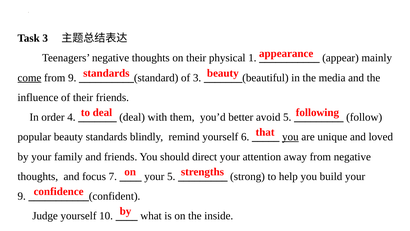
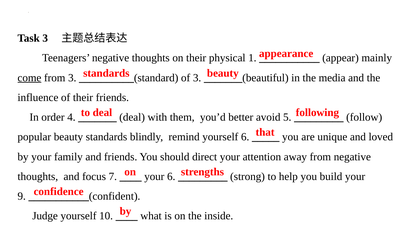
from 9: 9 -> 3
you at (290, 137) underline: present -> none
your 5: 5 -> 6
